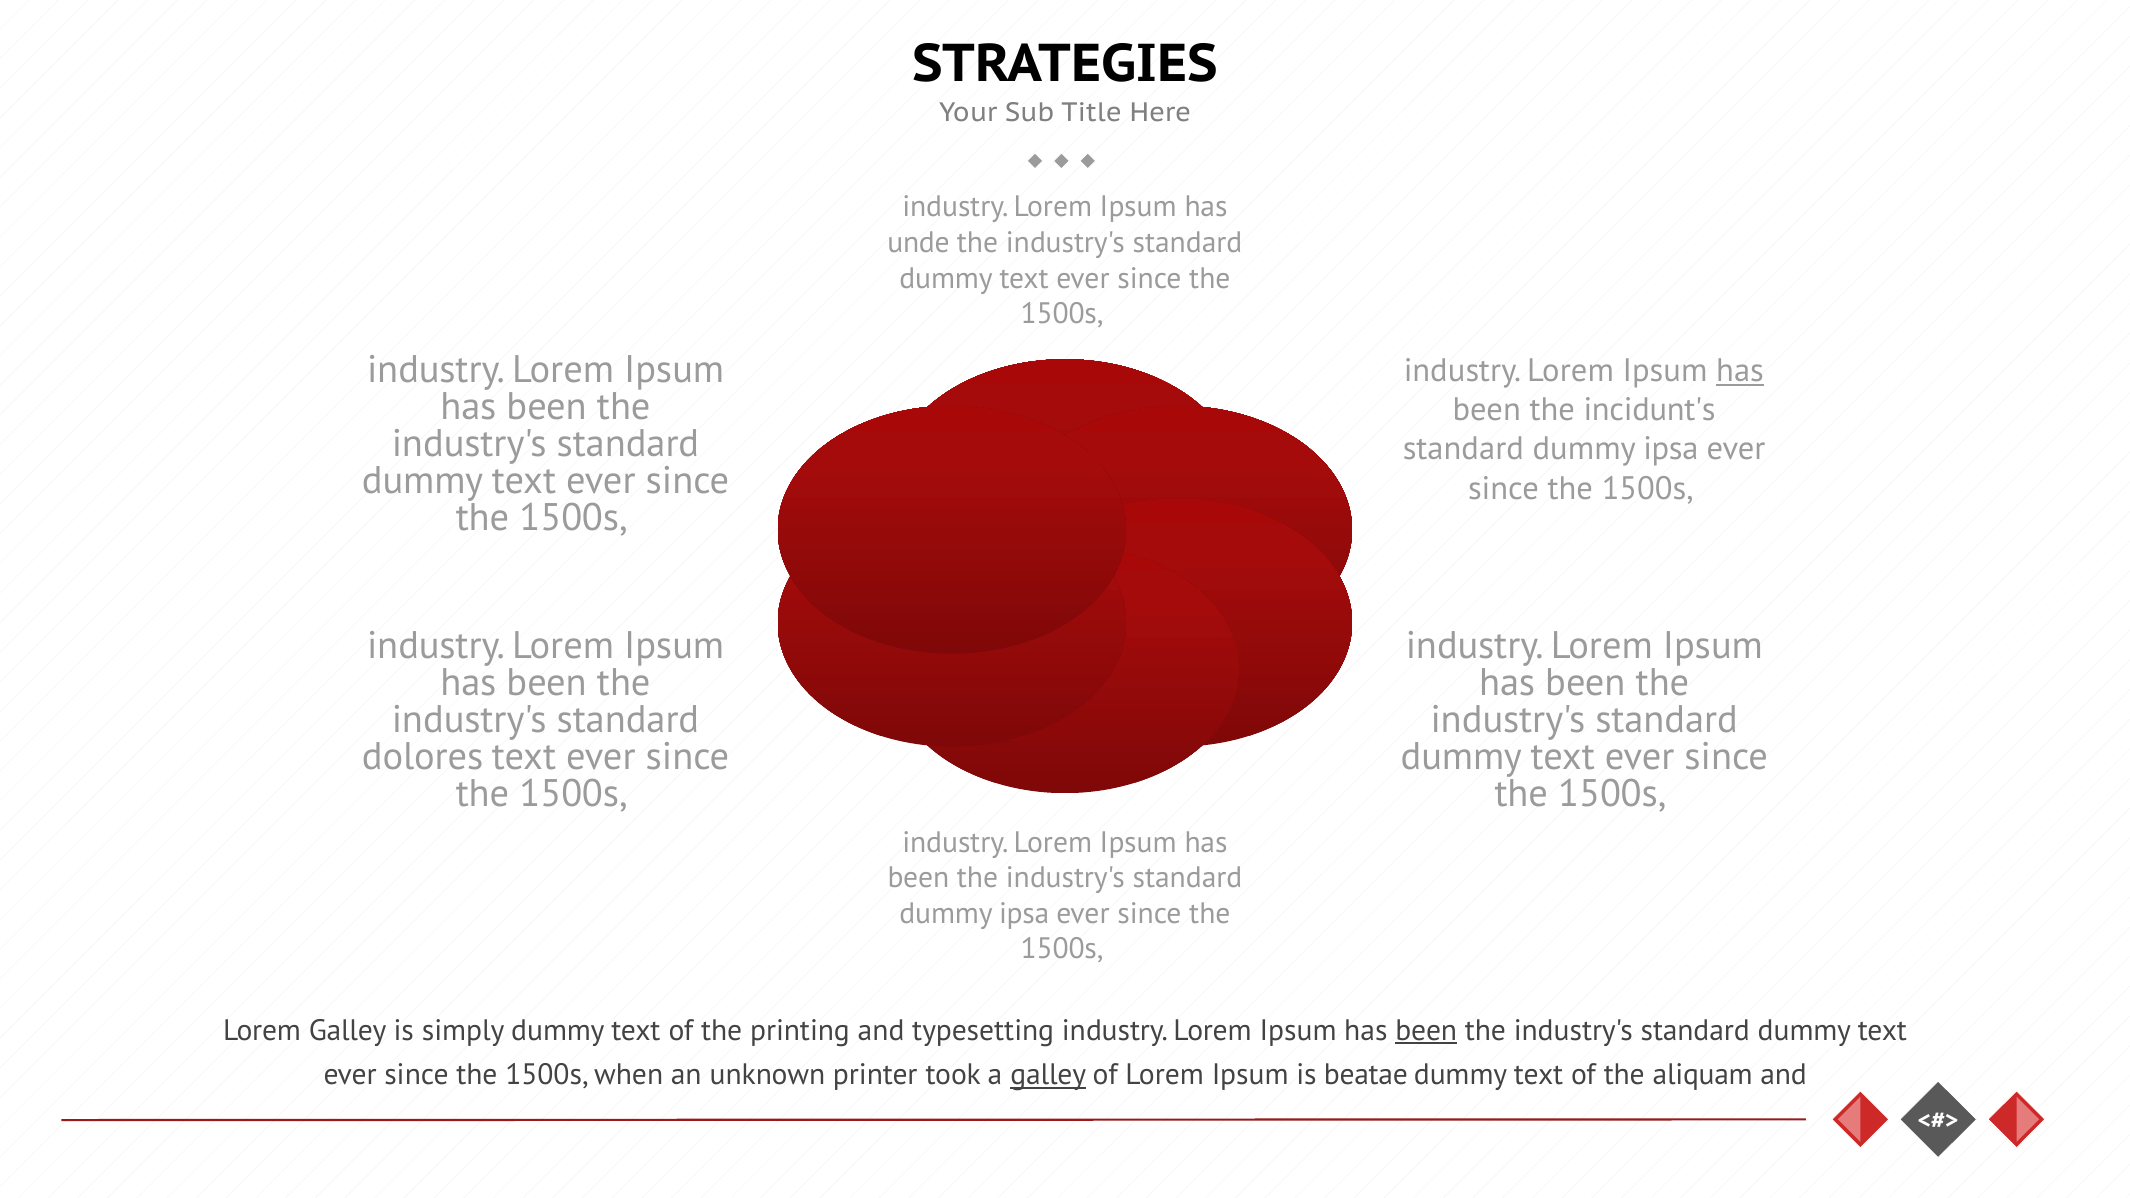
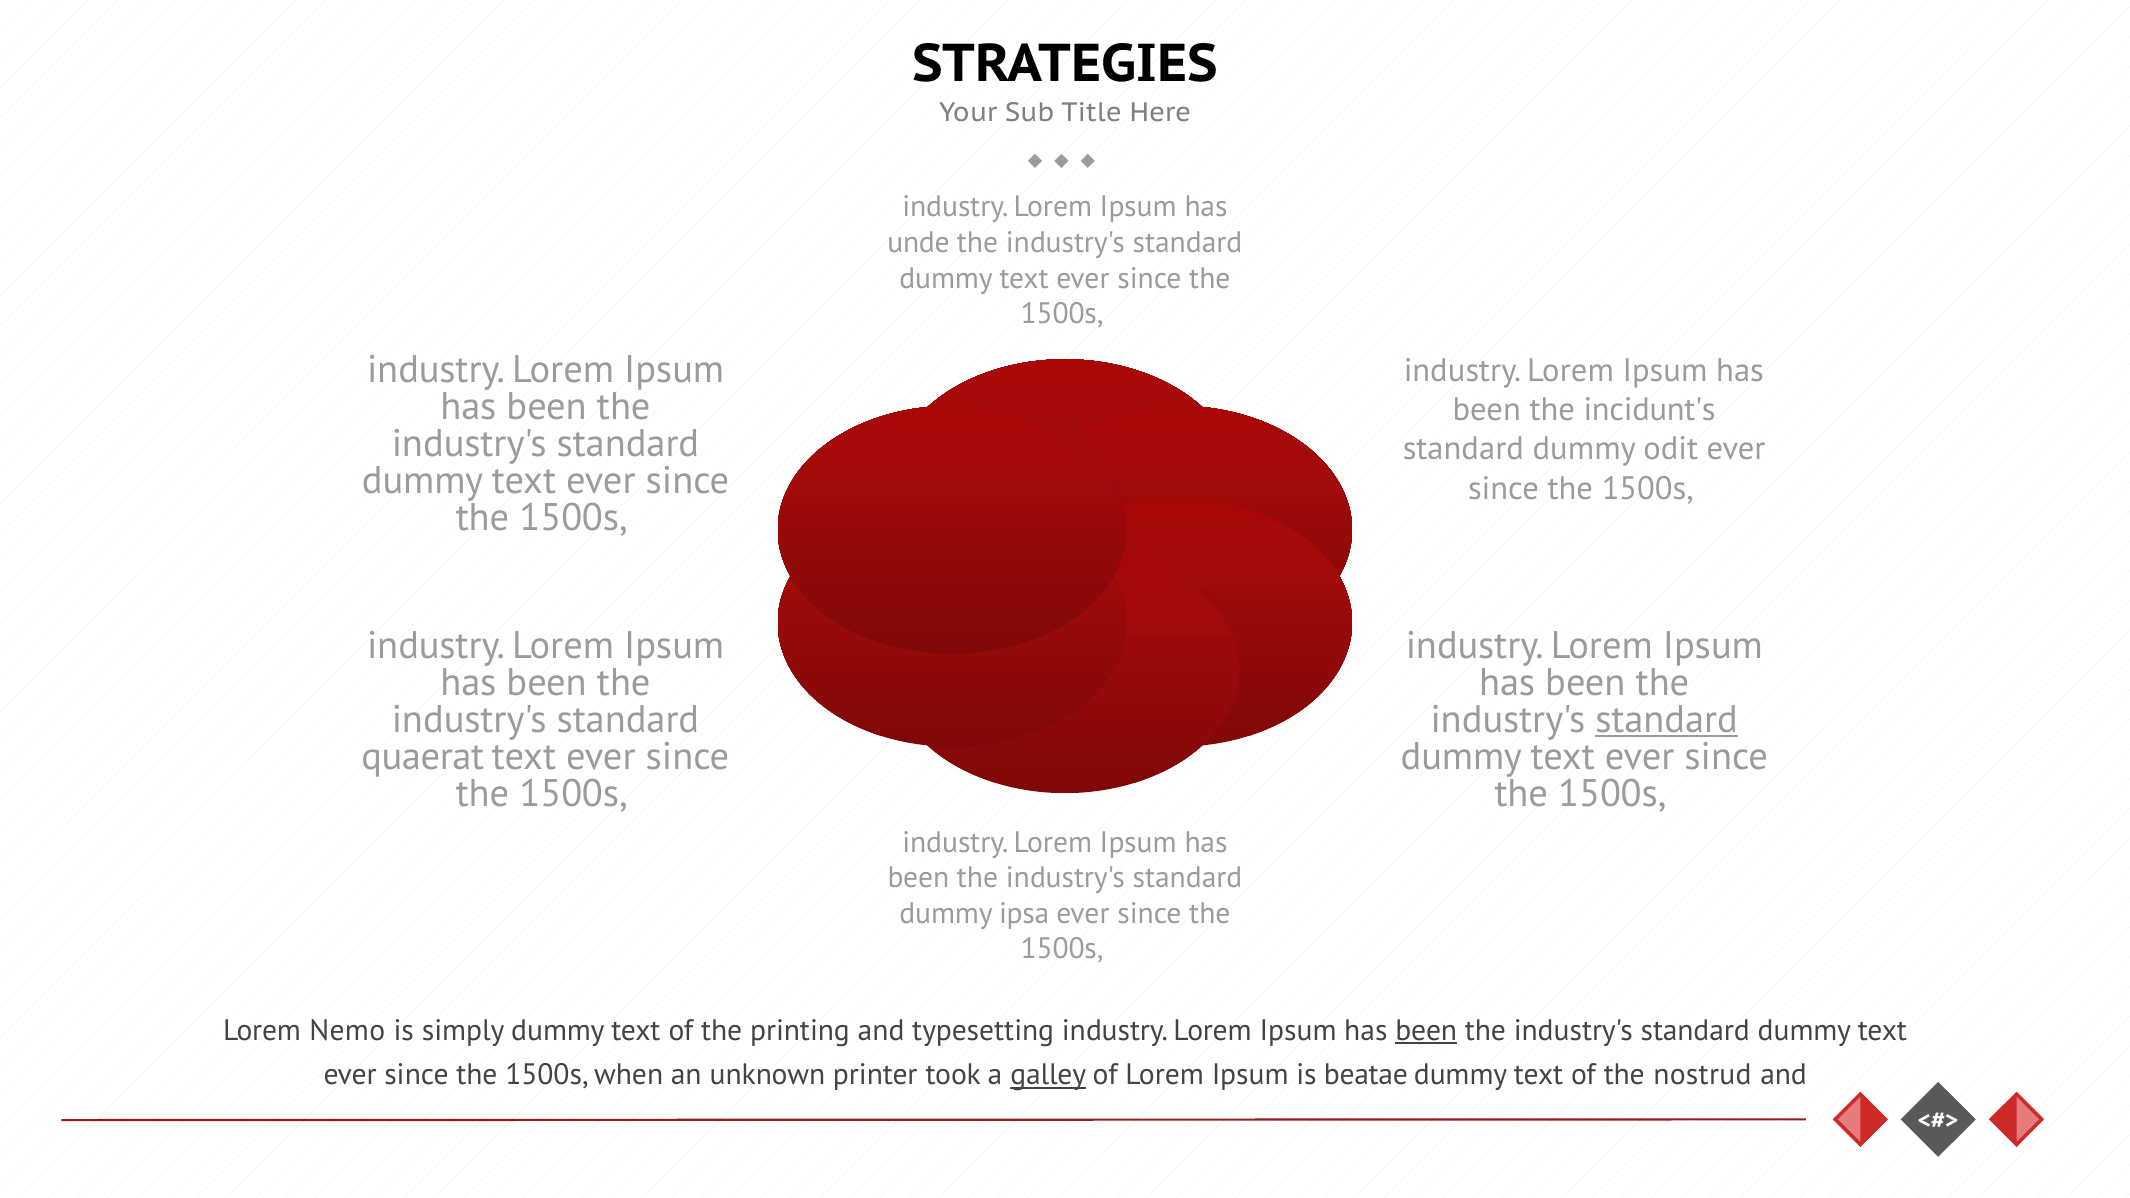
has at (1740, 371) underline: present -> none
ipsa at (1671, 449): ipsa -> odit
standard at (1667, 720) underline: none -> present
dolores: dolores -> quaerat
Lorem Galley: Galley -> Nemo
aliquam: aliquam -> nostrud
